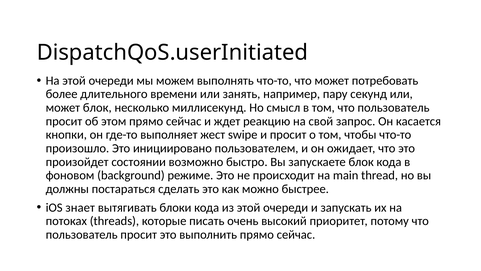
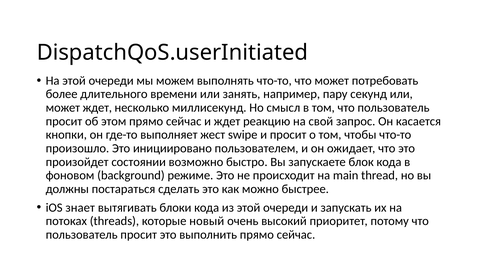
может блок: блок -> ждет
писать: писать -> новый
